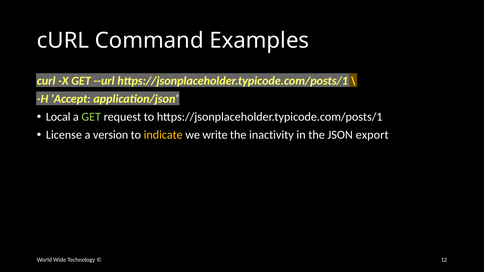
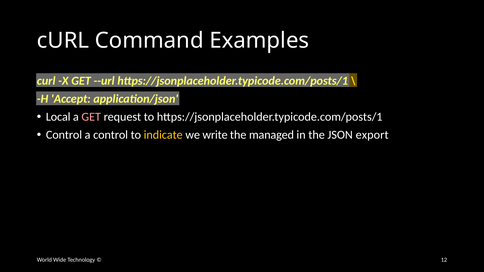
GET at (91, 117) colour: light green -> pink
License at (64, 135): License -> Control
a version: version -> control
inactivity: inactivity -> managed
